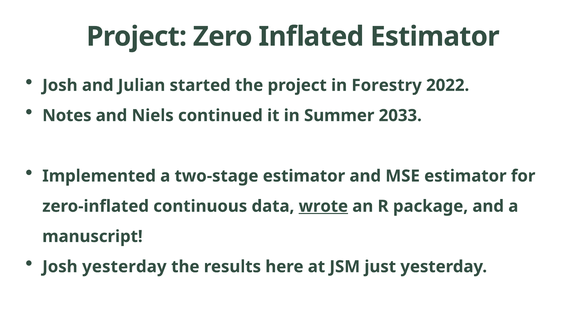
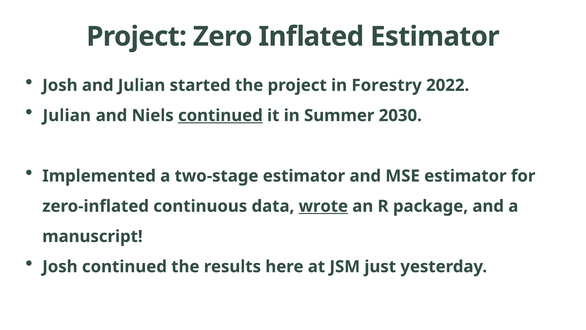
Notes at (67, 115): Notes -> Julian
continued at (220, 115) underline: none -> present
2033: 2033 -> 2030
Josh yesterday: yesterday -> continued
